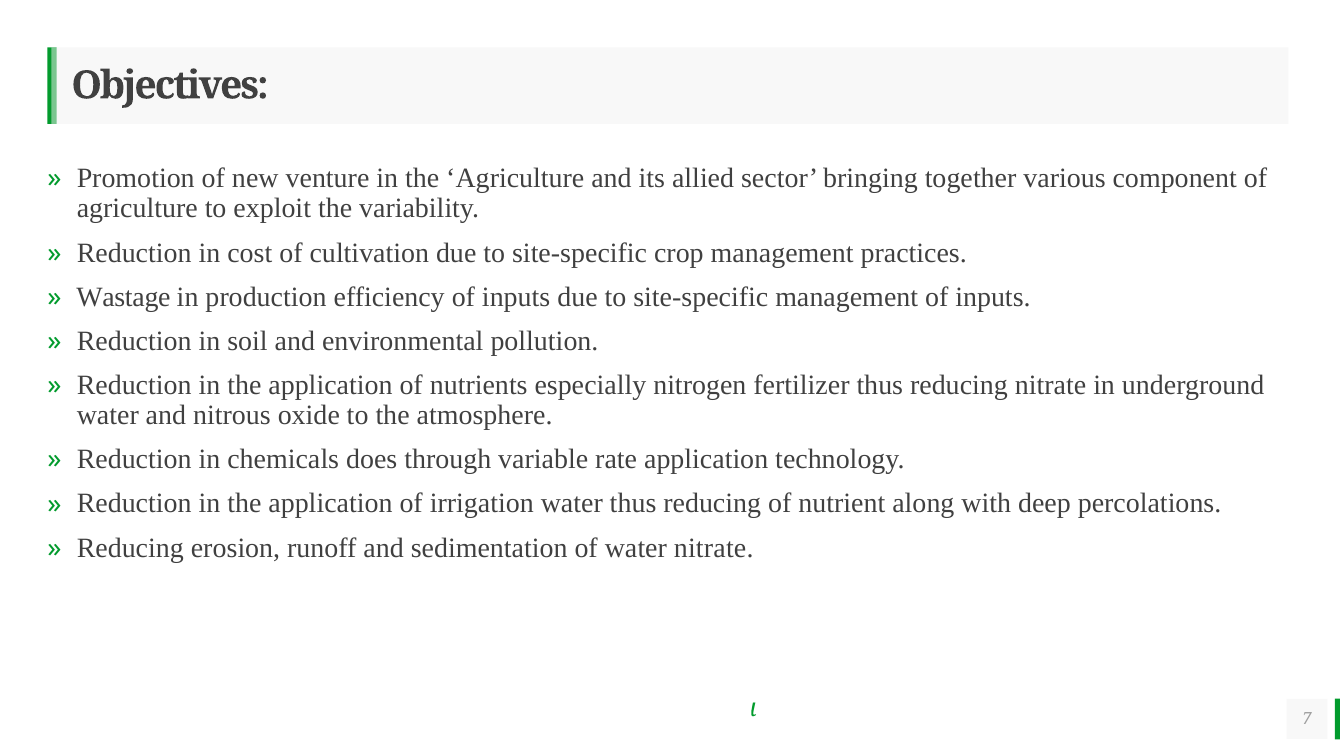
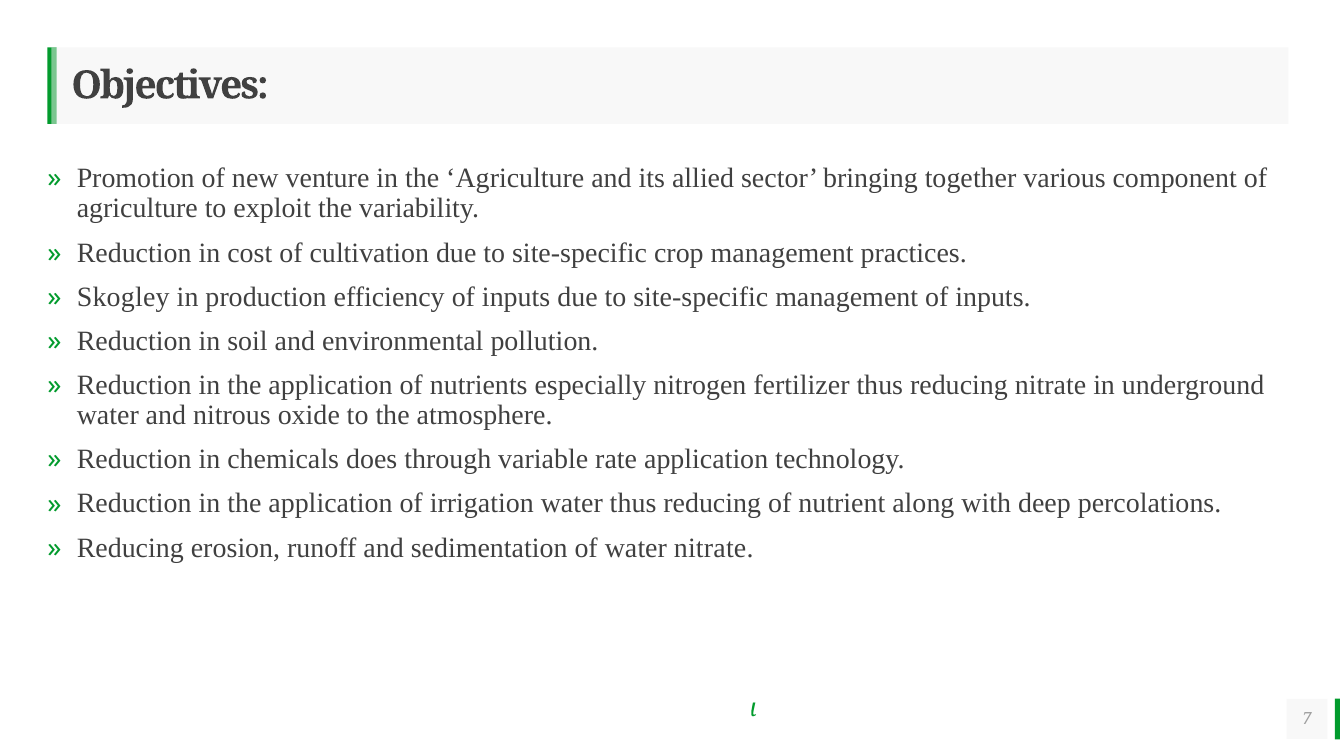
Wastage: Wastage -> Skogley
